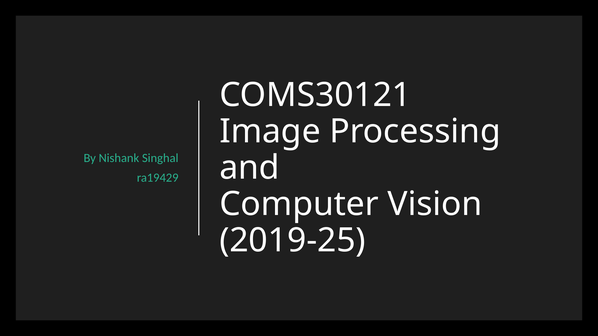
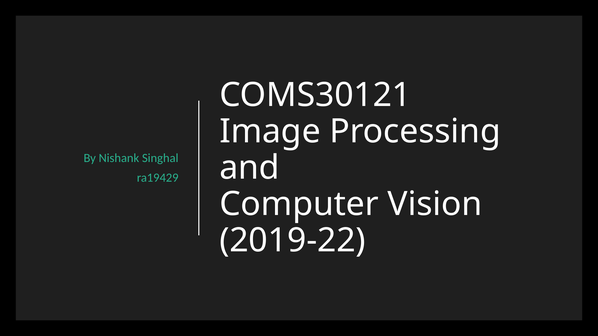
2019-25: 2019-25 -> 2019-22
